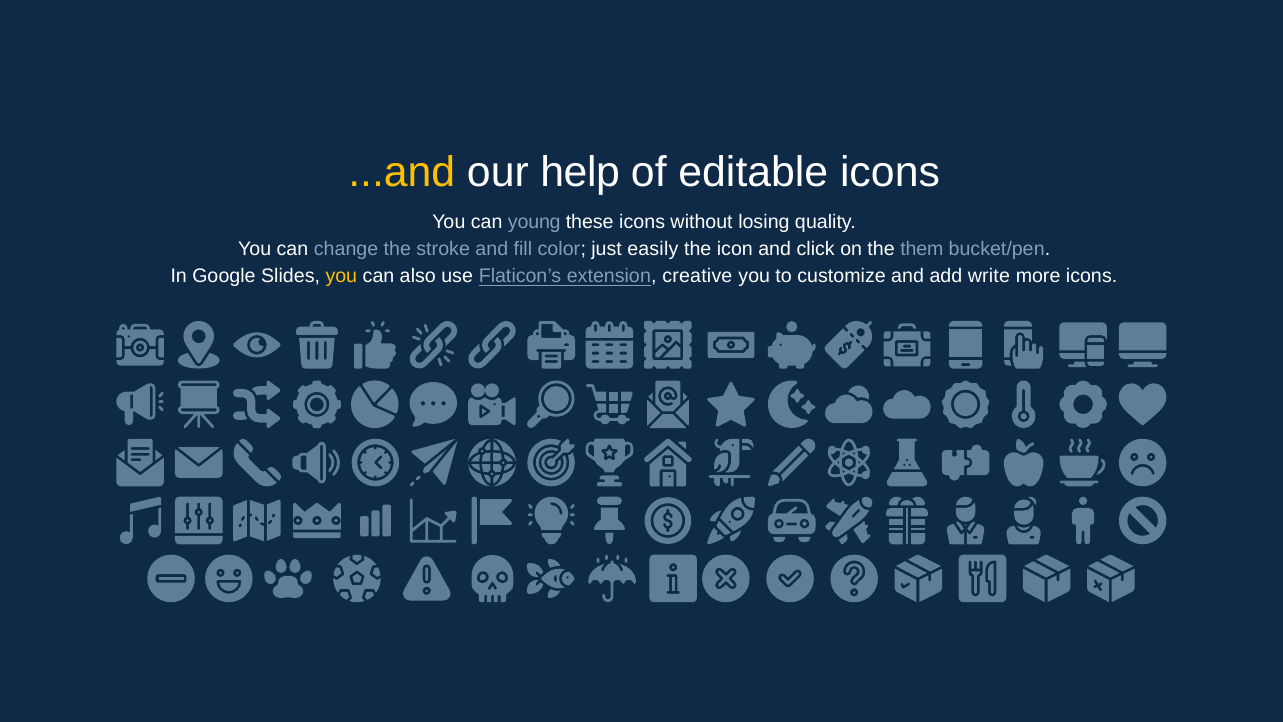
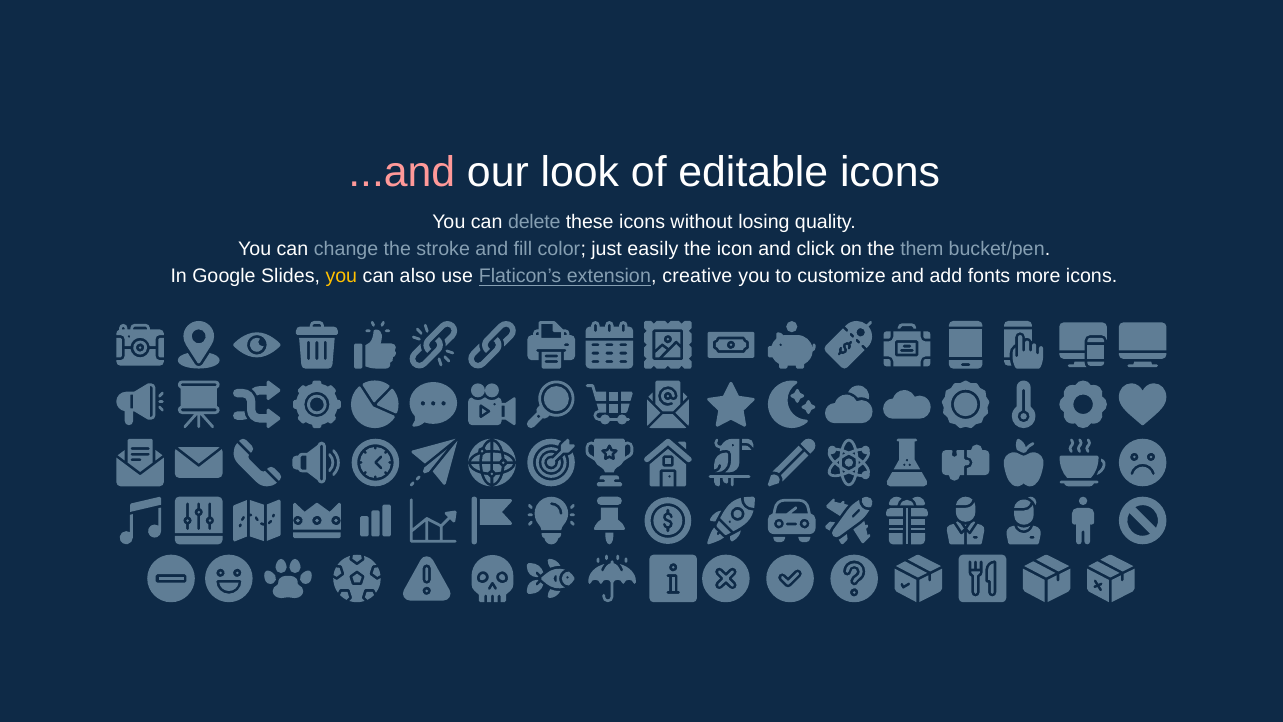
...and colour: yellow -> pink
help: help -> look
young: young -> delete
write: write -> fonts
